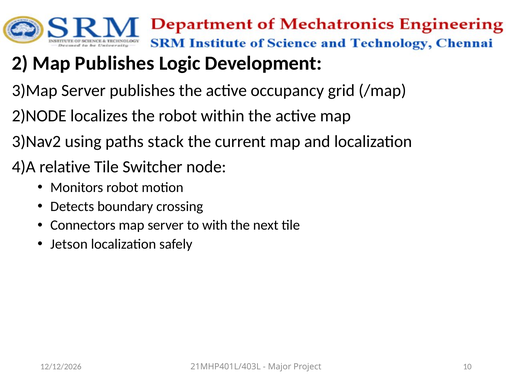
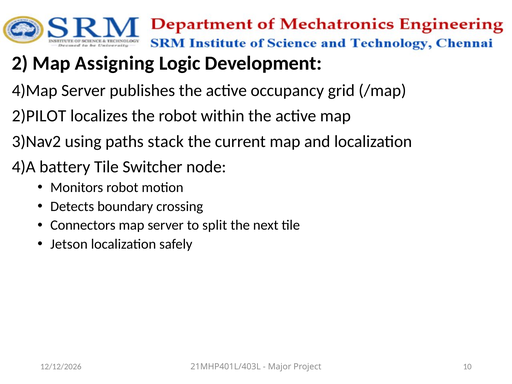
Map Publishes: Publishes -> Assigning
3)Map: 3)Map -> 4)Map
2)NODE: 2)NODE -> 2)PILOT
relative: relative -> battery
with: with -> split
